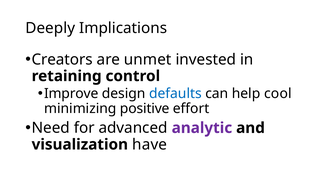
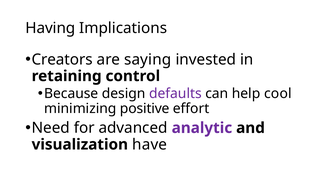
Deeply: Deeply -> Having
unmet: unmet -> saying
Improve: Improve -> Because
defaults colour: blue -> purple
